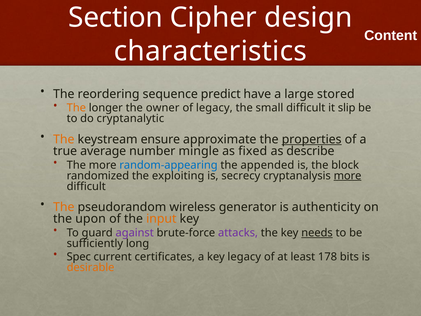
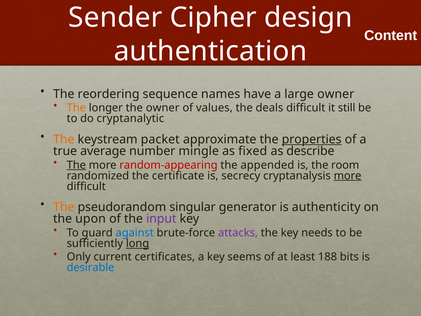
Section: Section -> Sender
characteristics: characteristics -> authentication
predict: predict -> names
large stored: stored -> owner
of legacy: legacy -> values
small: small -> deals
slip: slip -> still
ensure: ensure -> packet
The at (76, 165) underline: none -> present
random-appearing colour: blue -> red
block: block -> room
exploiting: exploiting -> certificate
wireless: wireless -> singular
input colour: orange -> purple
against colour: purple -> blue
needs underline: present -> none
long underline: none -> present
Spec: Spec -> Only
key legacy: legacy -> seems
178: 178 -> 188
desirable colour: orange -> blue
